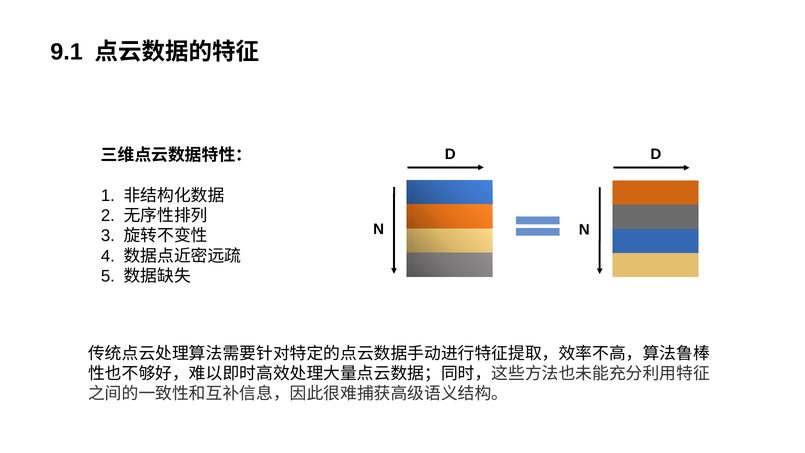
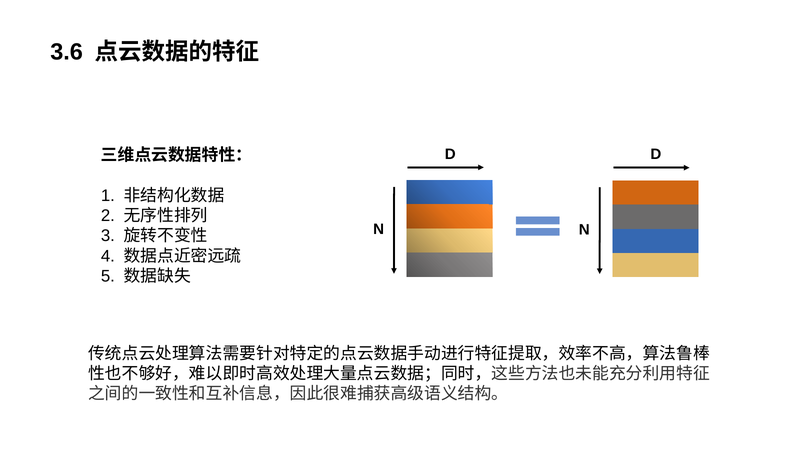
9.1: 9.1 -> 3.6
